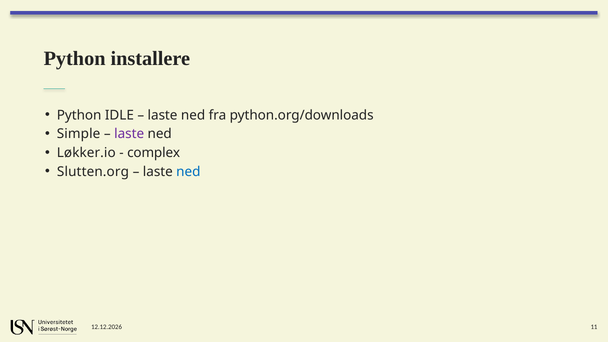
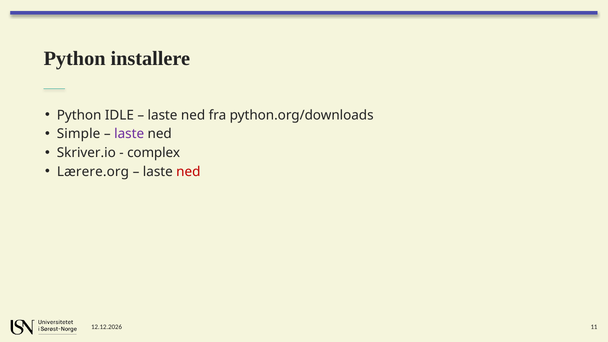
Løkker.io: Løkker.io -> Skriver.io
Slutten.org: Slutten.org -> Lærere.org
ned at (188, 172) colour: blue -> red
